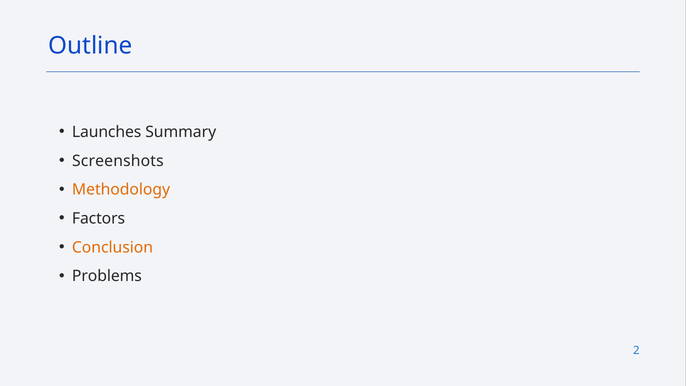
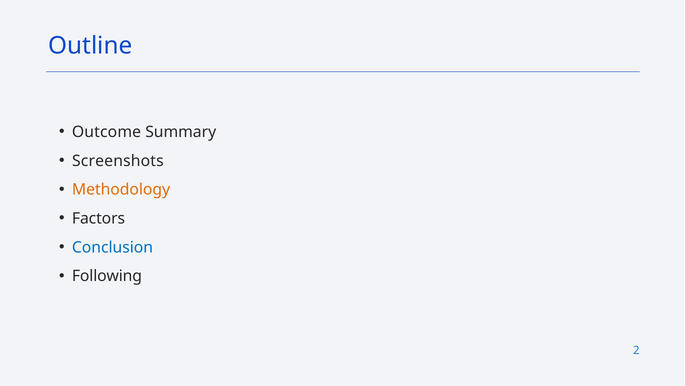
Launches: Launches -> Outcome
Conclusion colour: orange -> blue
Problems: Problems -> Following
